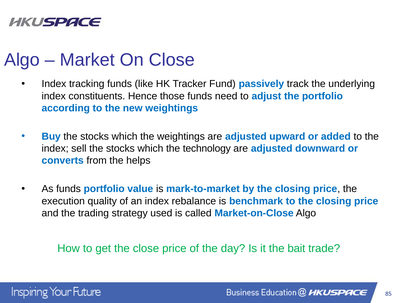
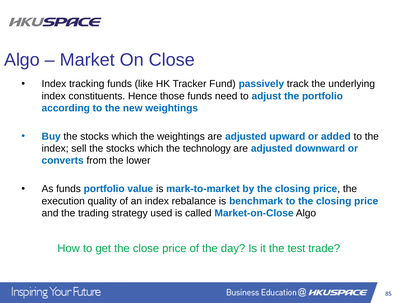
helps: helps -> lower
bait: bait -> test
